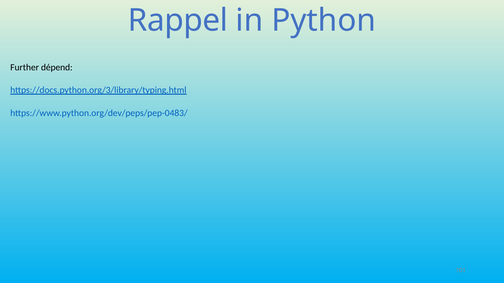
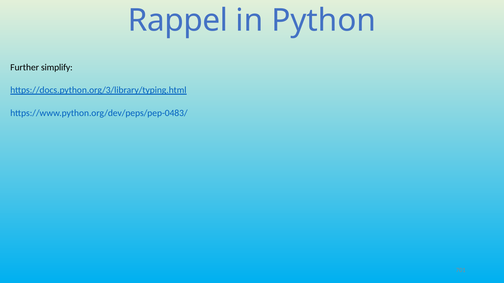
dépend: dépend -> simplify
